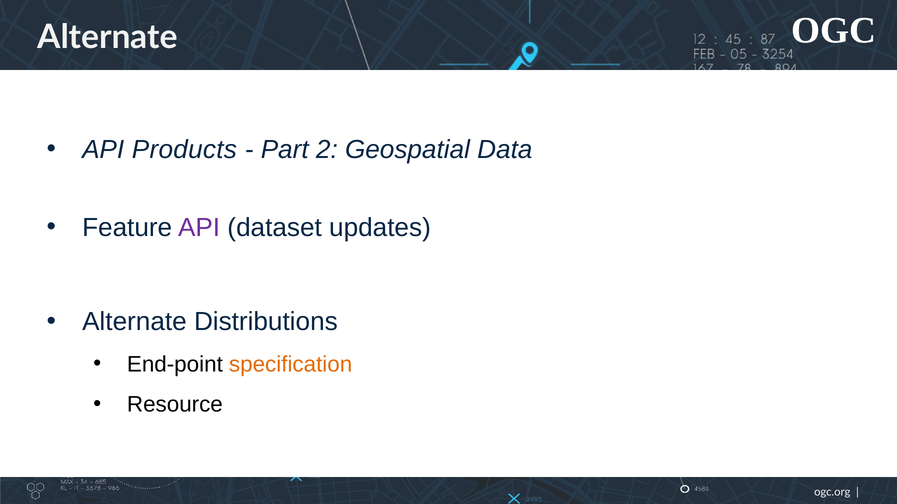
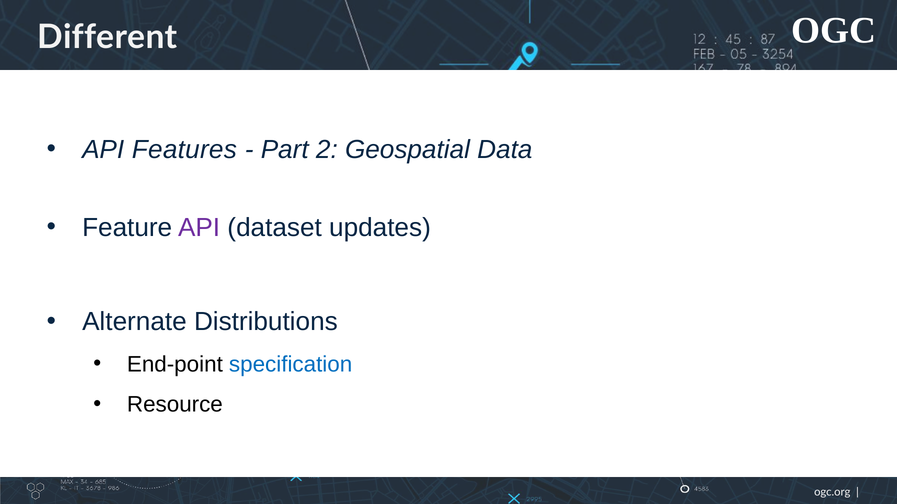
Alternate at (108, 37): Alternate -> Different
Products: Products -> Features
specification colour: orange -> blue
